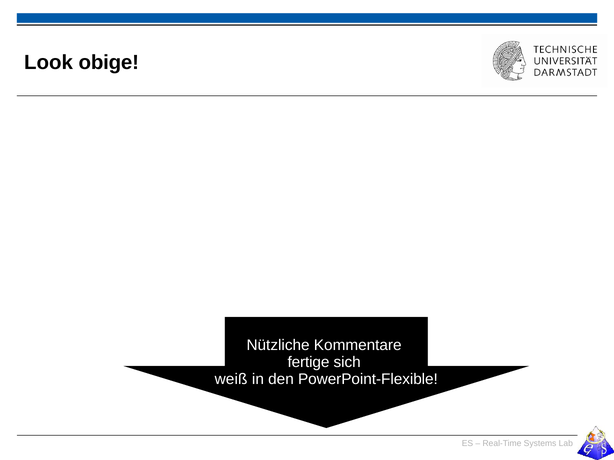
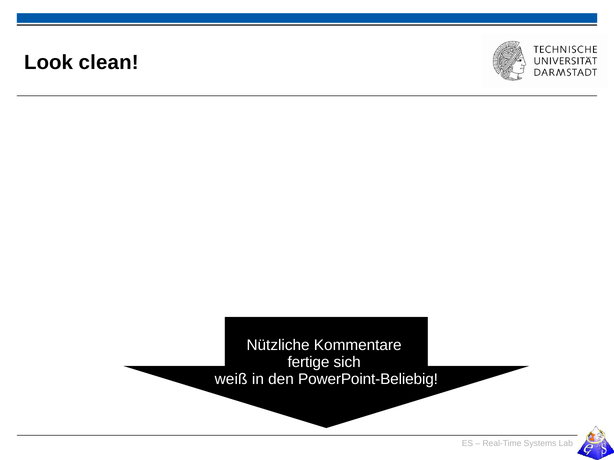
obige: obige -> clean
PowerPoint-Flexible: PowerPoint-Flexible -> PowerPoint-Beliebig
